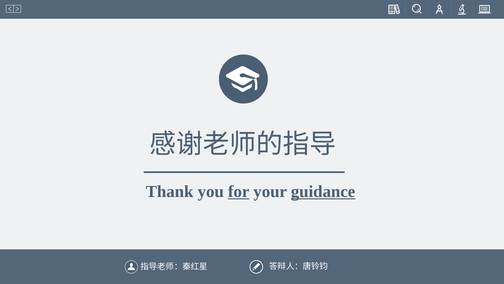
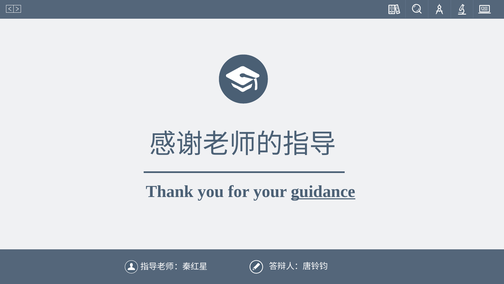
for underline: present -> none
